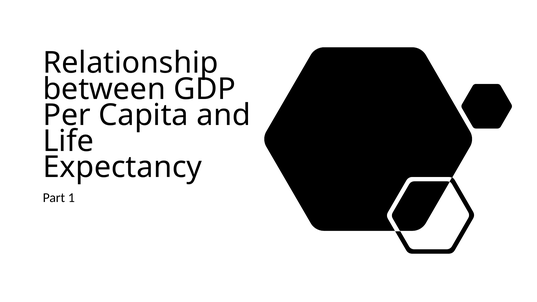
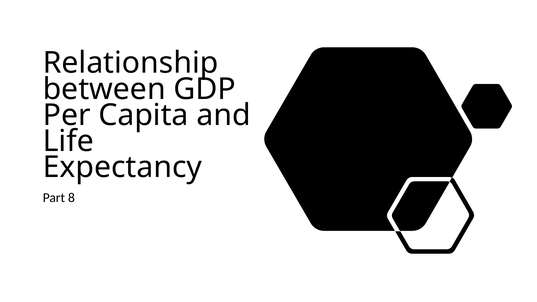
1: 1 -> 8
